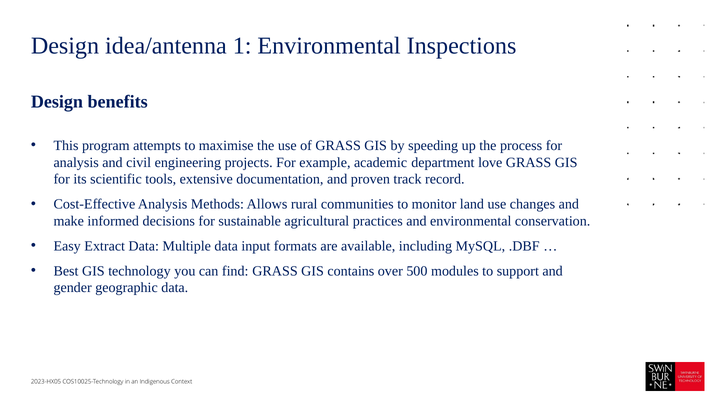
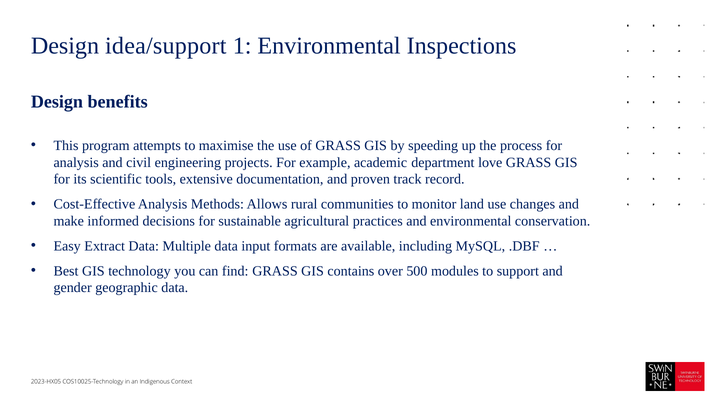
idea/antenna: idea/antenna -> idea/support
